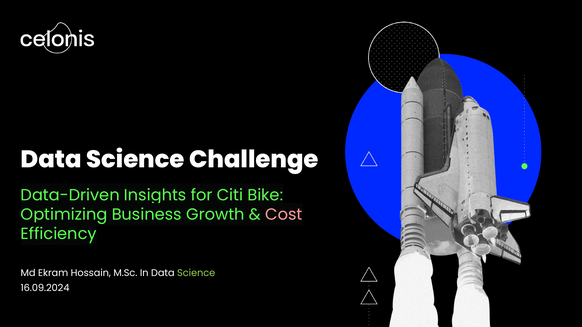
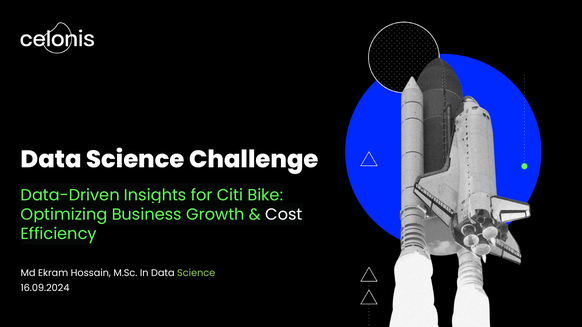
Cost colour: pink -> white
